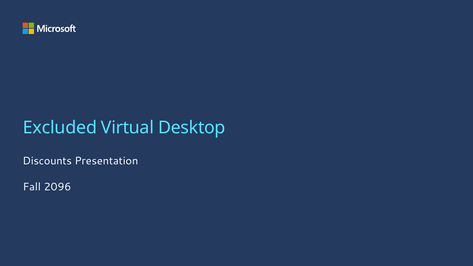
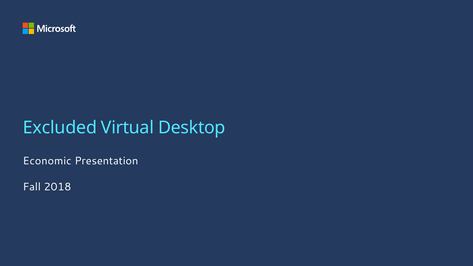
Discounts: Discounts -> Economic
2096: 2096 -> 2018
